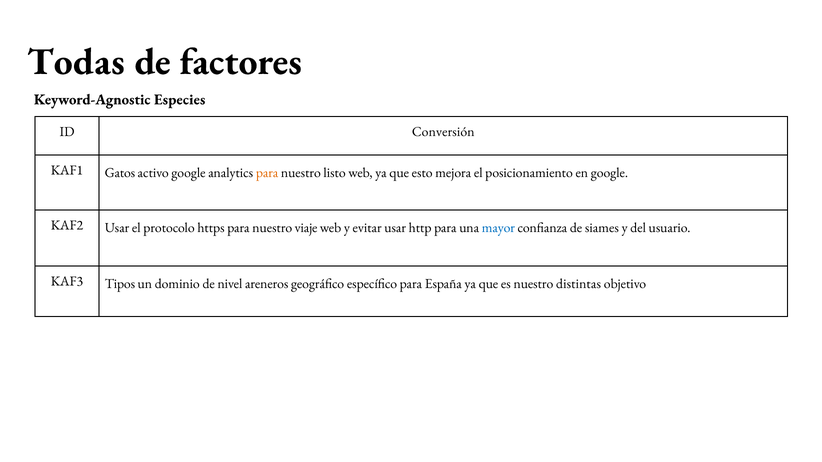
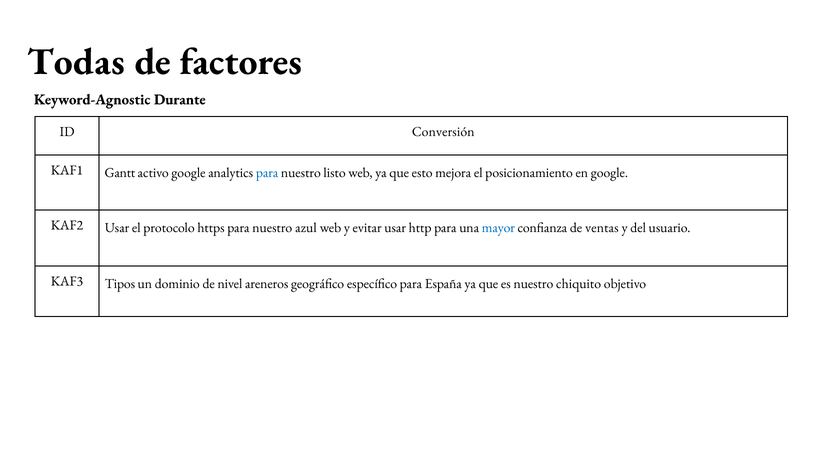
Especies: Especies -> Durante
Gatos: Gatos -> Gantt
para at (267, 173) colour: orange -> blue
viaje: viaje -> azul
siames: siames -> ventas
distintas: distintas -> chiquito
